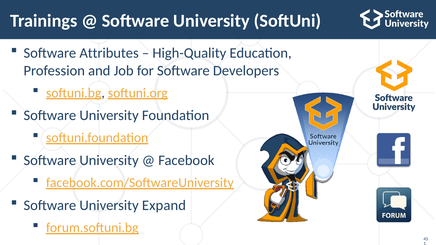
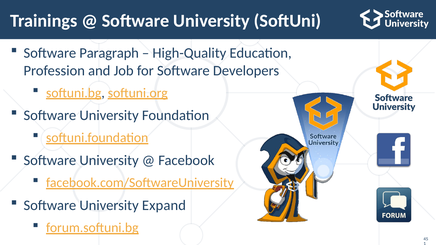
Attributes: Attributes -> Paragraph
